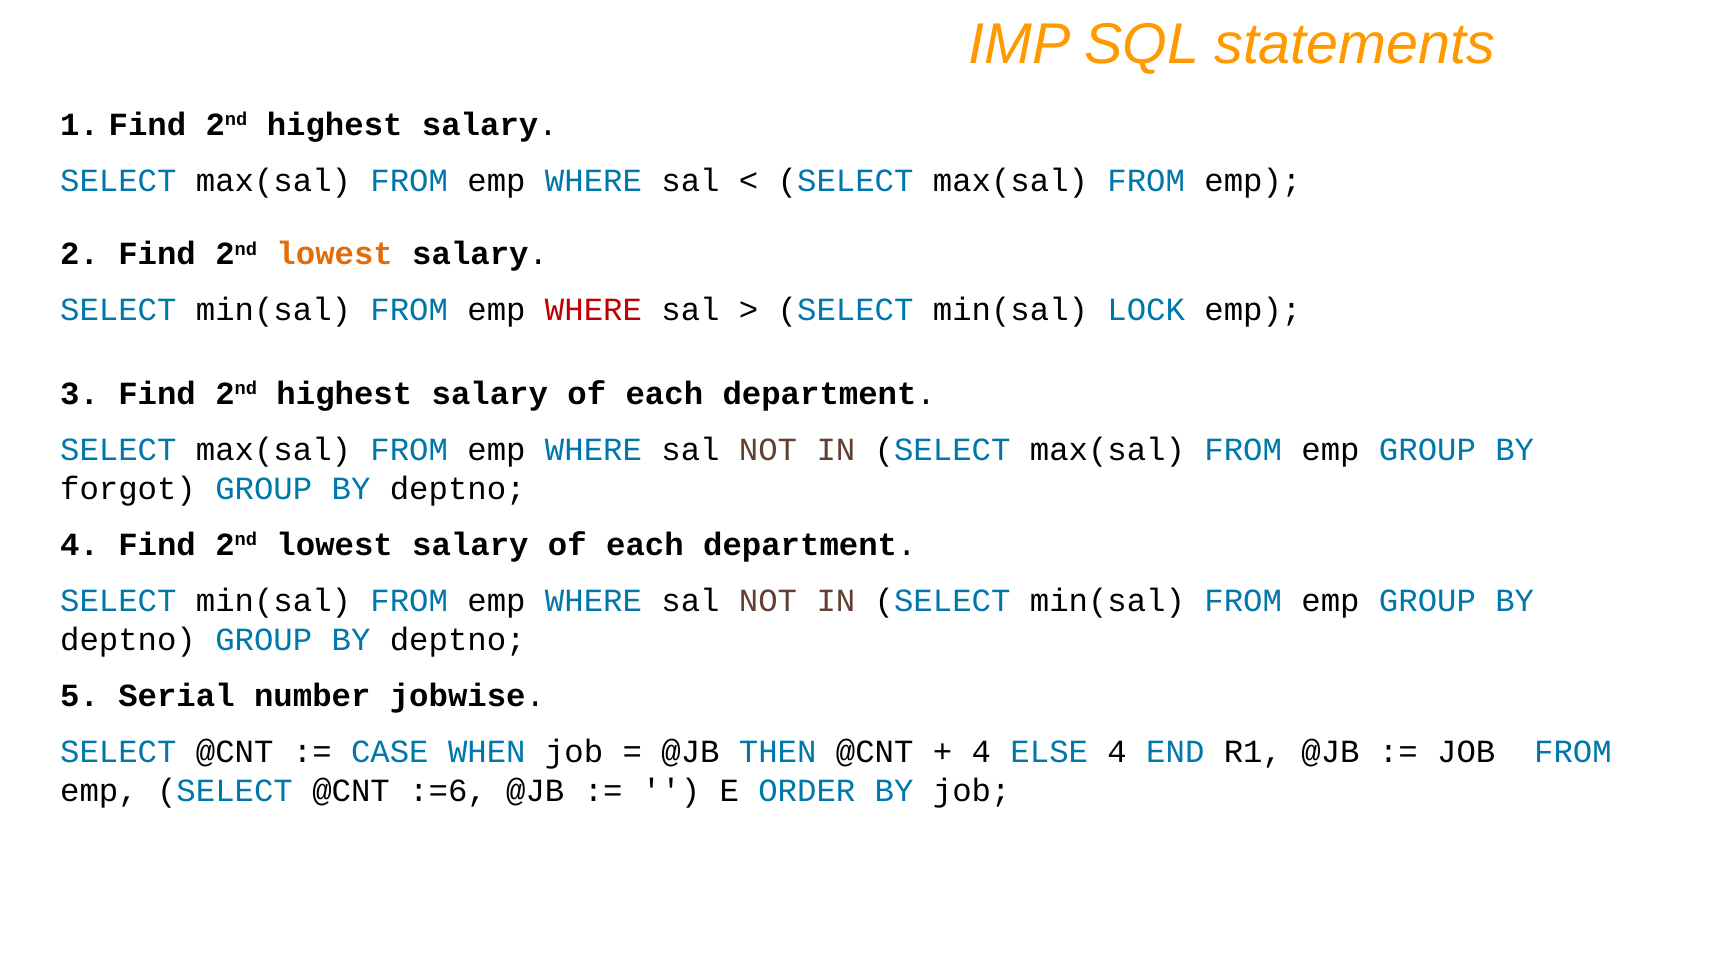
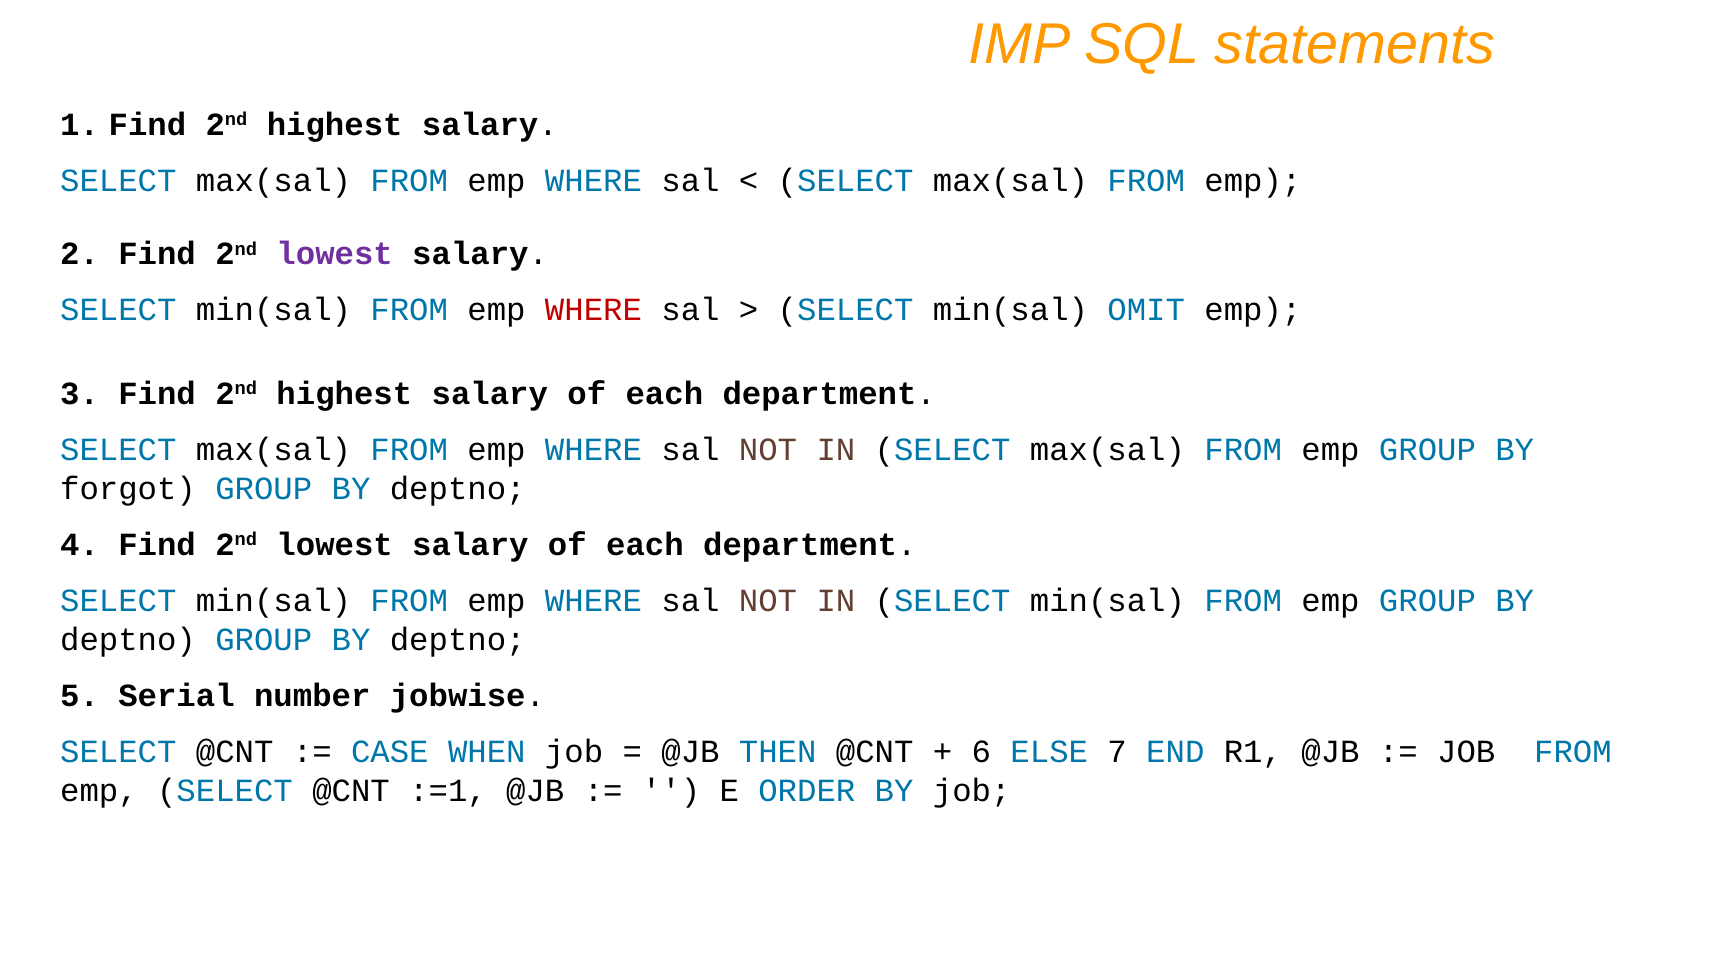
lowest at (335, 254) colour: orange -> purple
LOCK: LOCK -> OMIT
4 at (981, 752): 4 -> 6
ELSE 4: 4 -> 7
:=6: :=6 -> :=1
